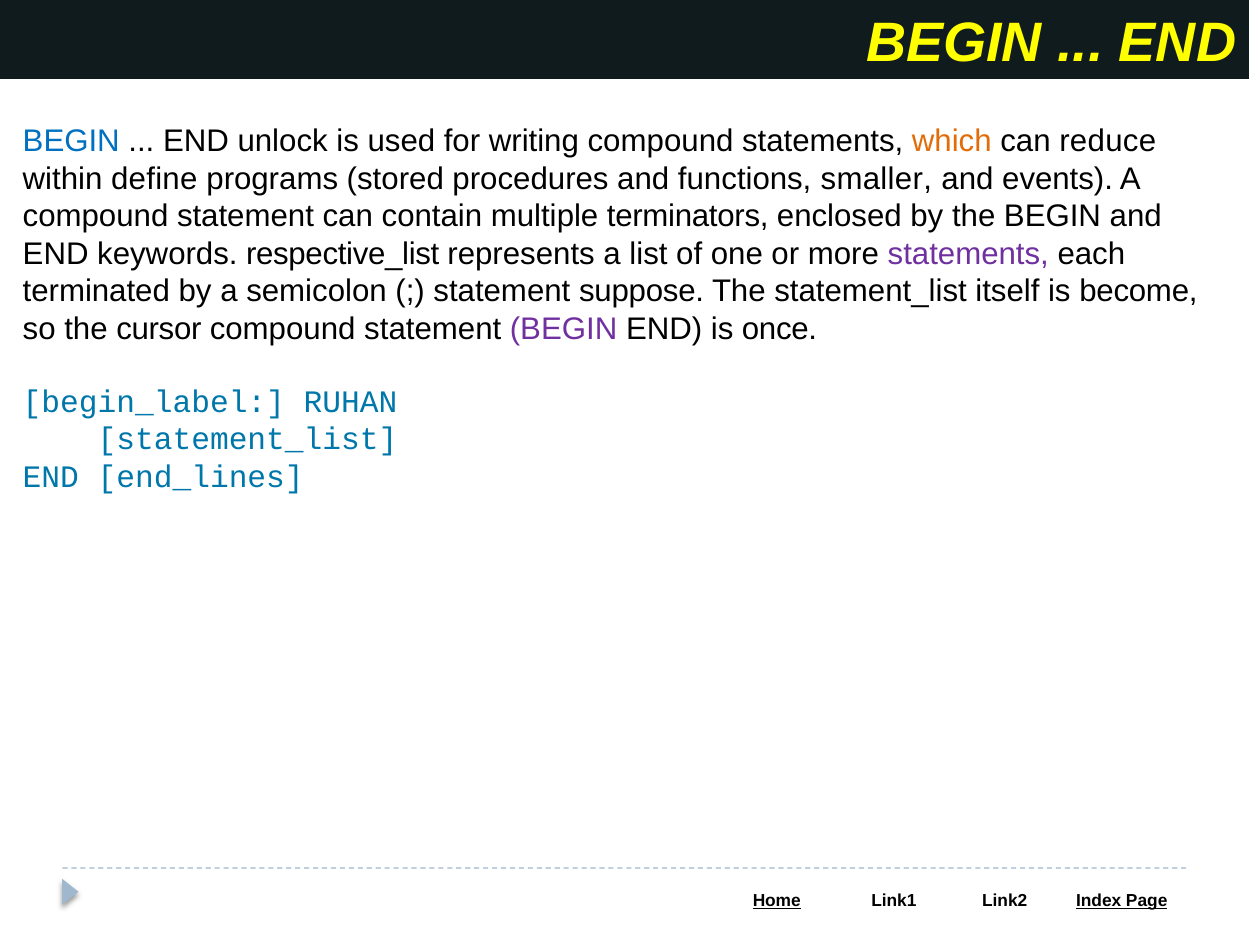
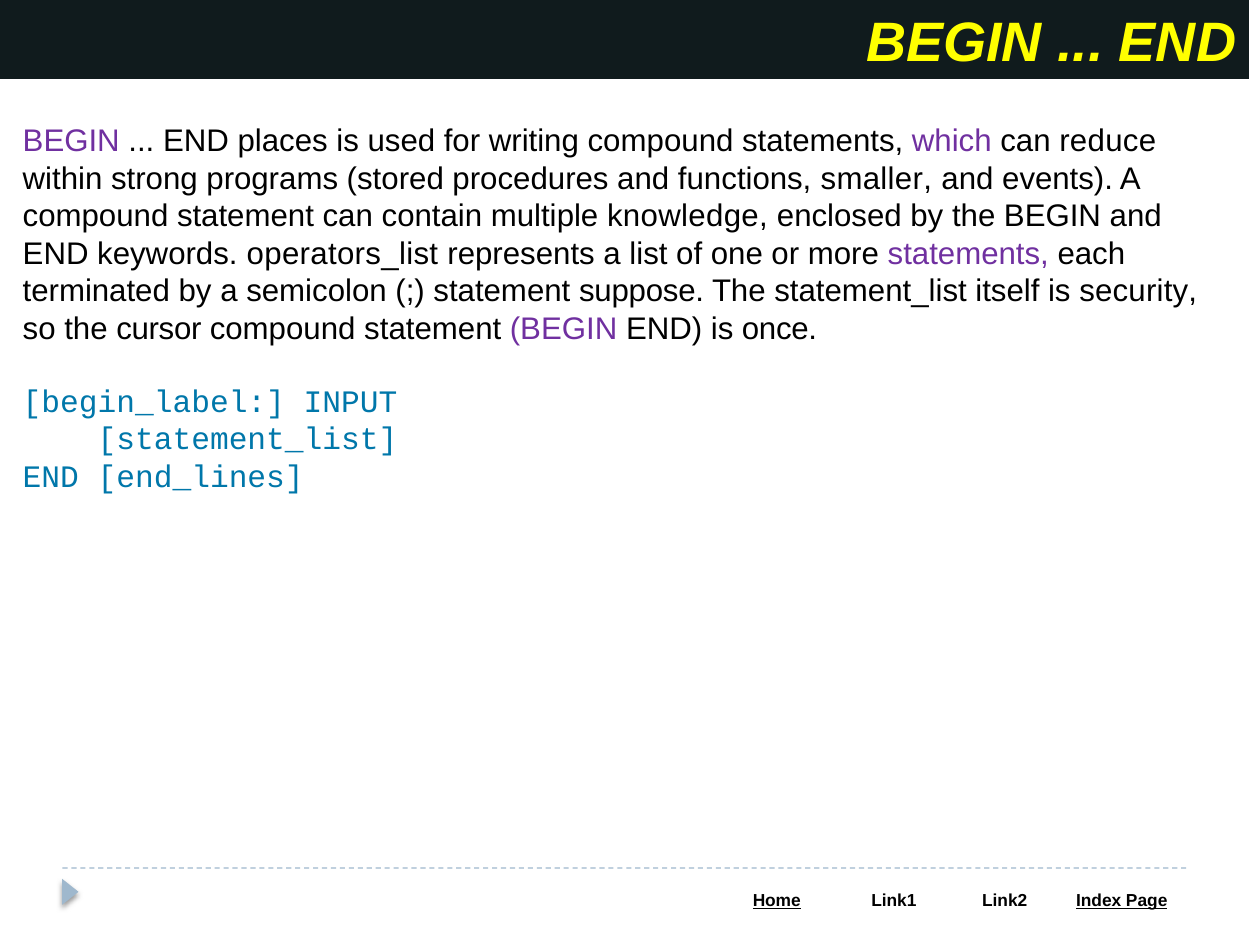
BEGIN at (71, 141) colour: blue -> purple
unlock: unlock -> places
which colour: orange -> purple
define: define -> strong
terminators: terminators -> knowledge
respective_list: respective_list -> operators_list
become: become -> security
RUHAN: RUHAN -> INPUT
